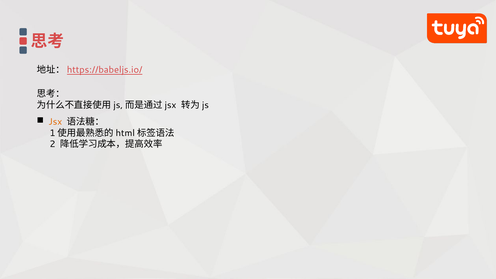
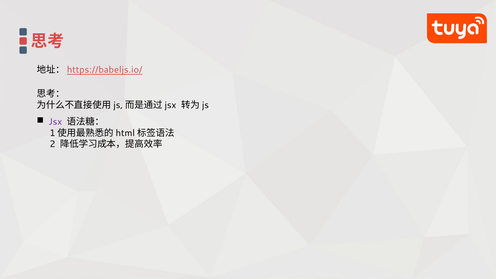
Jsx colour: orange -> purple
